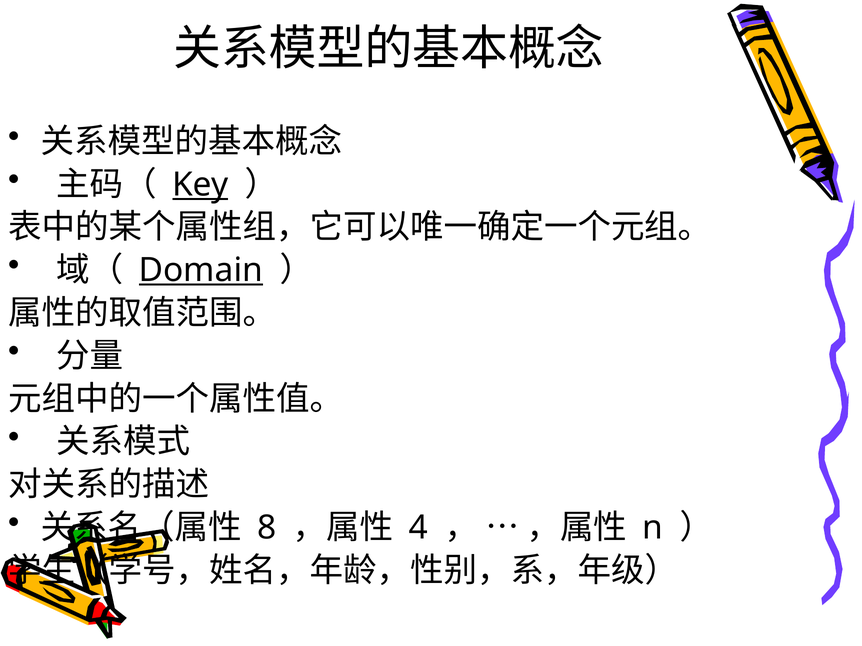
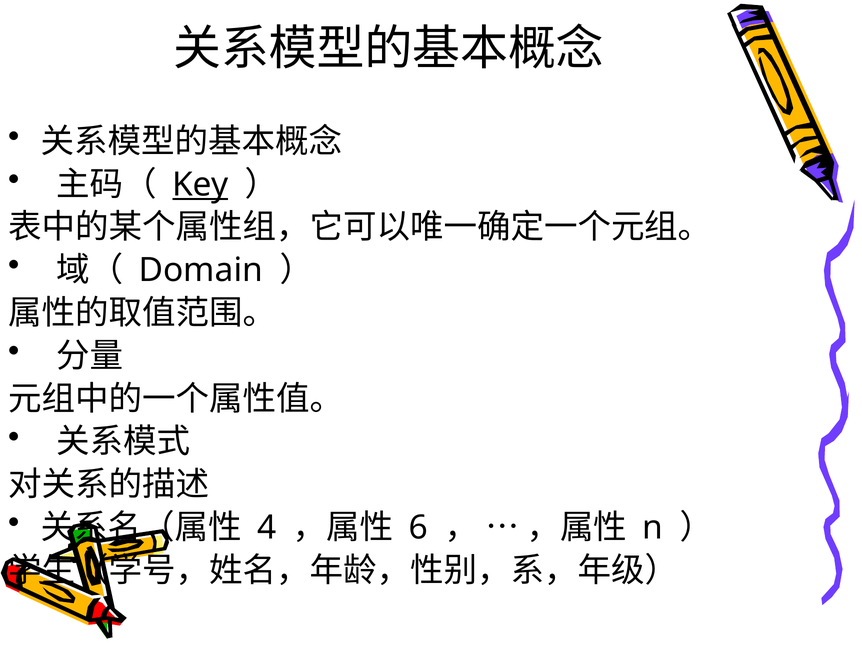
Domain underline: present -> none
8: 8 -> 4
4: 4 -> 6
